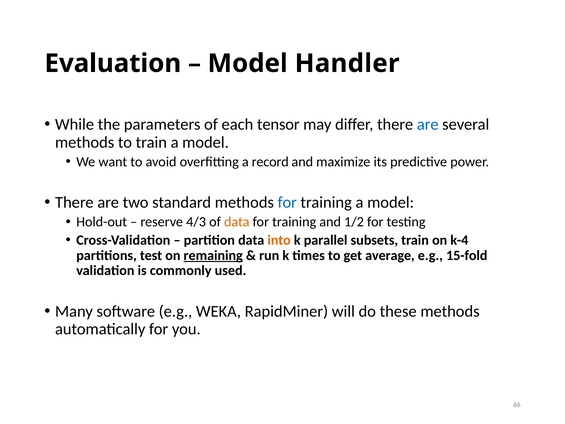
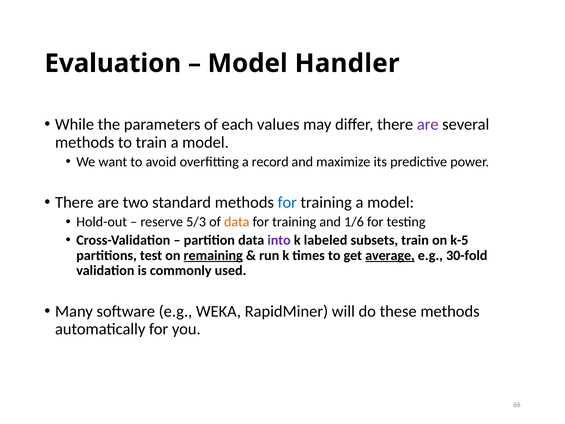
tensor: tensor -> values
are at (428, 124) colour: blue -> purple
4/3: 4/3 -> 5/3
1/2: 1/2 -> 1/6
into colour: orange -> purple
parallel: parallel -> labeled
k-4: k-4 -> k-5
average underline: none -> present
15-fold: 15-fold -> 30-fold
